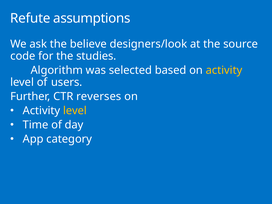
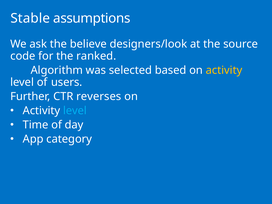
Refute: Refute -> Stable
studies: studies -> ranked
level at (75, 111) colour: yellow -> light blue
